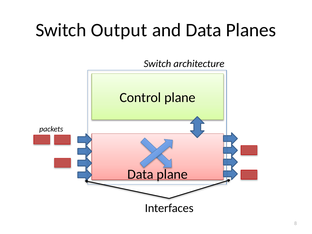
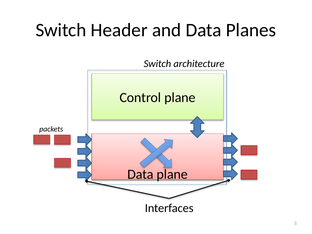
Output: Output -> Header
